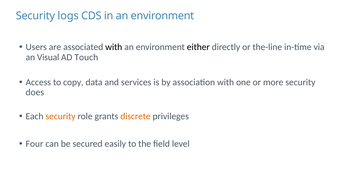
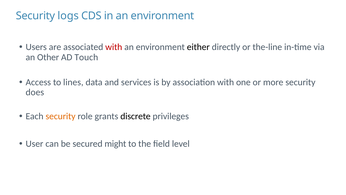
with at (114, 47) colour: black -> red
Visual: Visual -> Other
copy: copy -> lines
discrete colour: orange -> black
Four: Four -> User
easily: easily -> might
